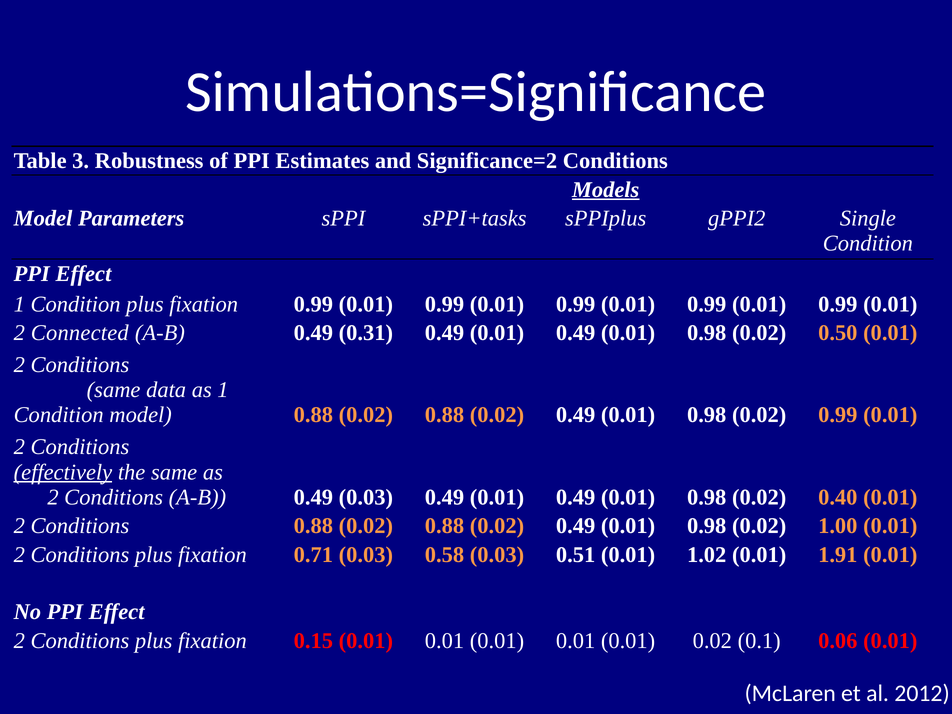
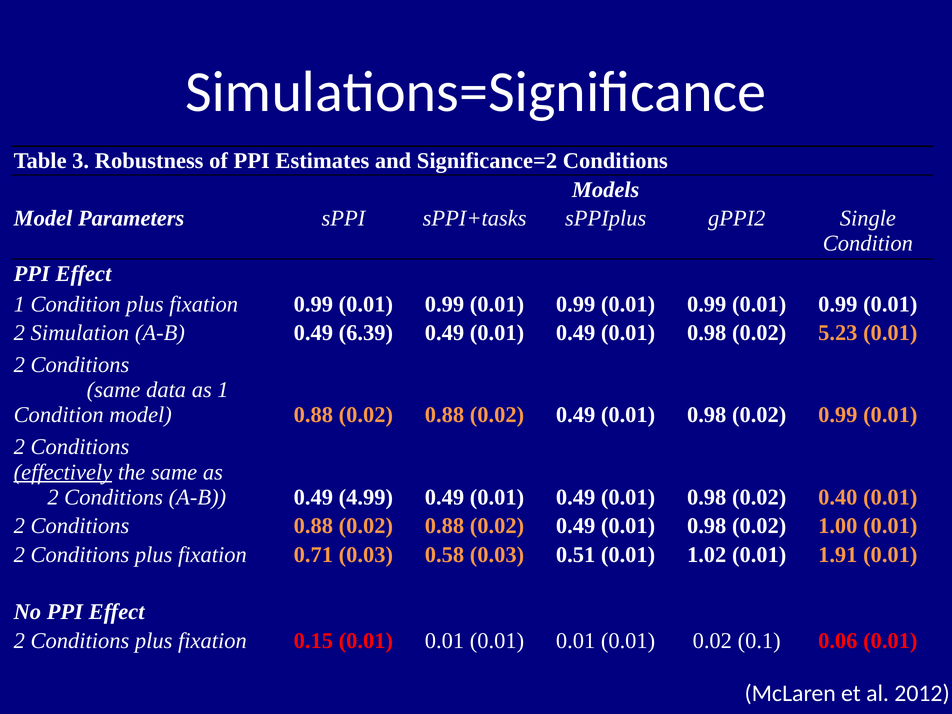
Models underline: present -> none
Connected: Connected -> Simulation
0.31: 0.31 -> 6.39
0.50: 0.50 -> 5.23
0.49 0.03: 0.03 -> 4.99
